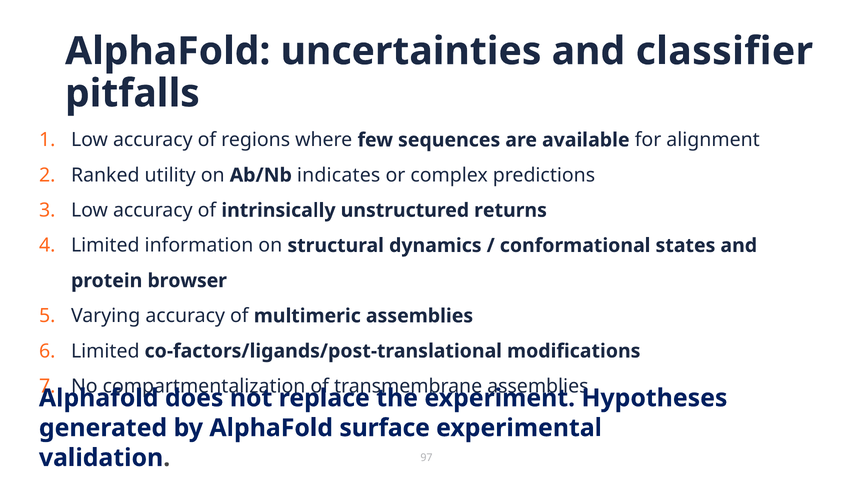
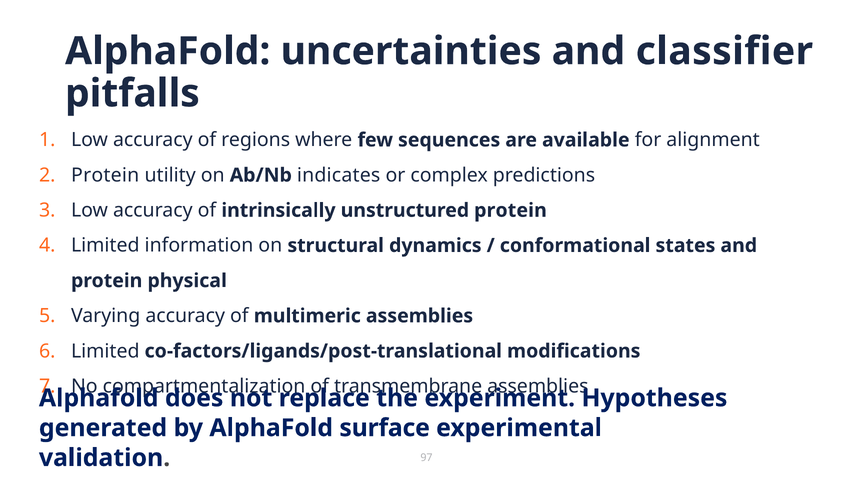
Ranked at (105, 175): Ranked -> Protein
unstructured returns: returns -> protein
browser: browser -> physical
